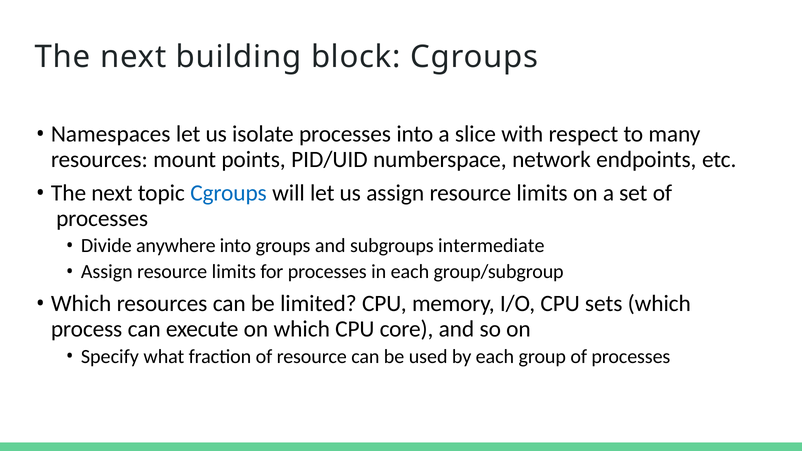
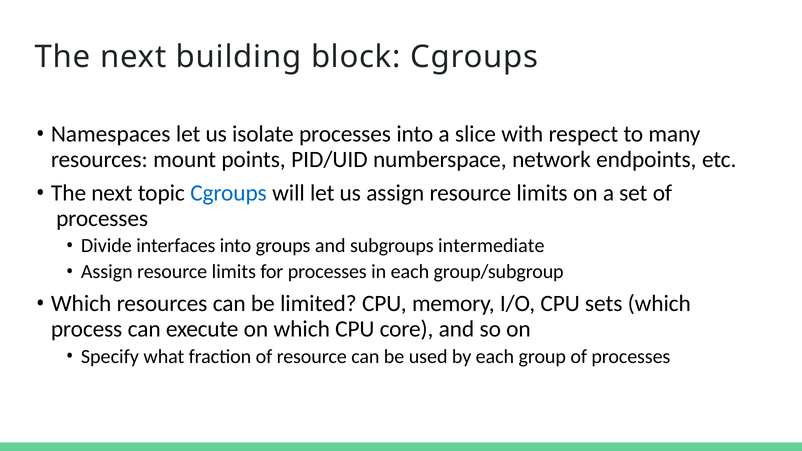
anywhere: anywhere -> interfaces
